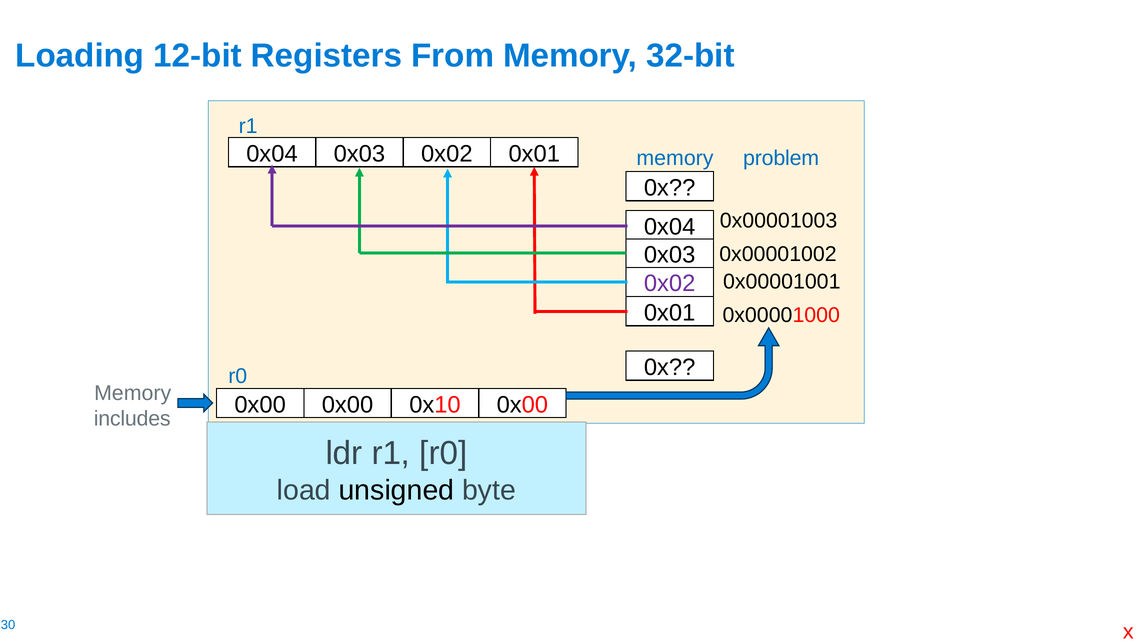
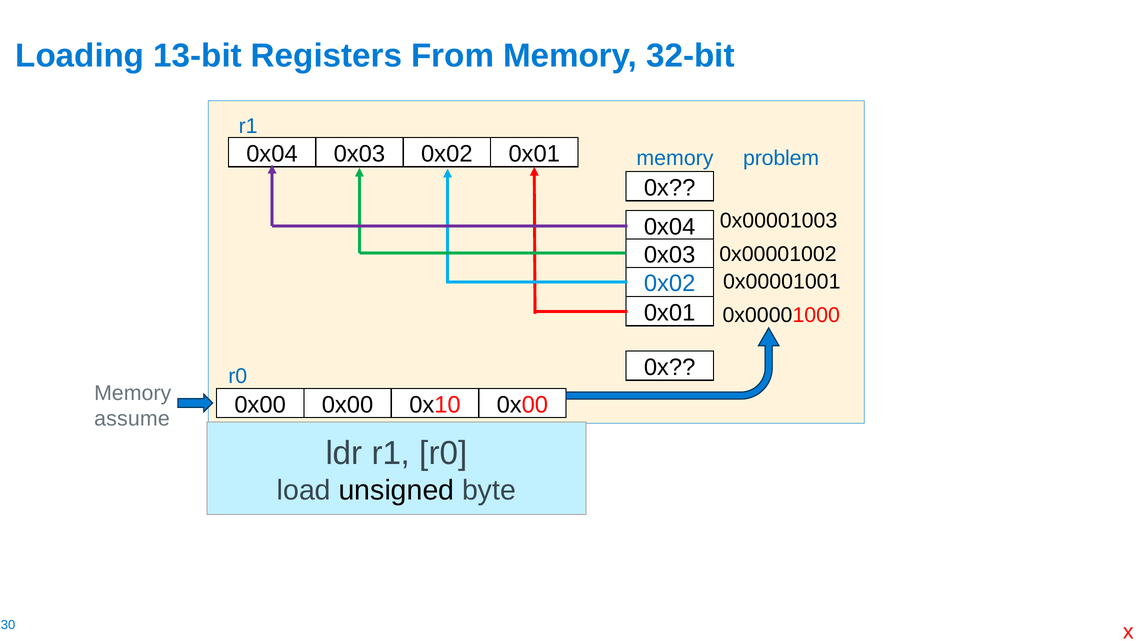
12-bit: 12-bit -> 13-bit
0x02 at (670, 283) colour: purple -> blue
includes: includes -> assume
